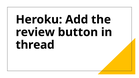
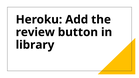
thread: thread -> library
